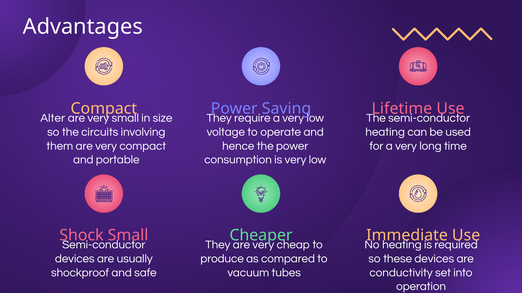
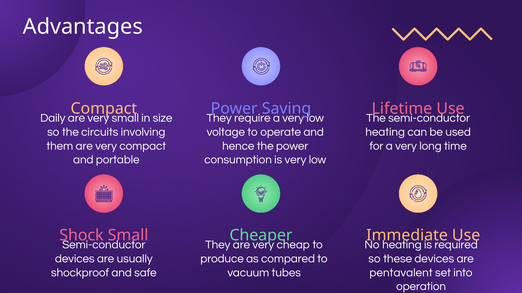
Alter: Alter -> Daily
conductivity: conductivity -> pentavalent
